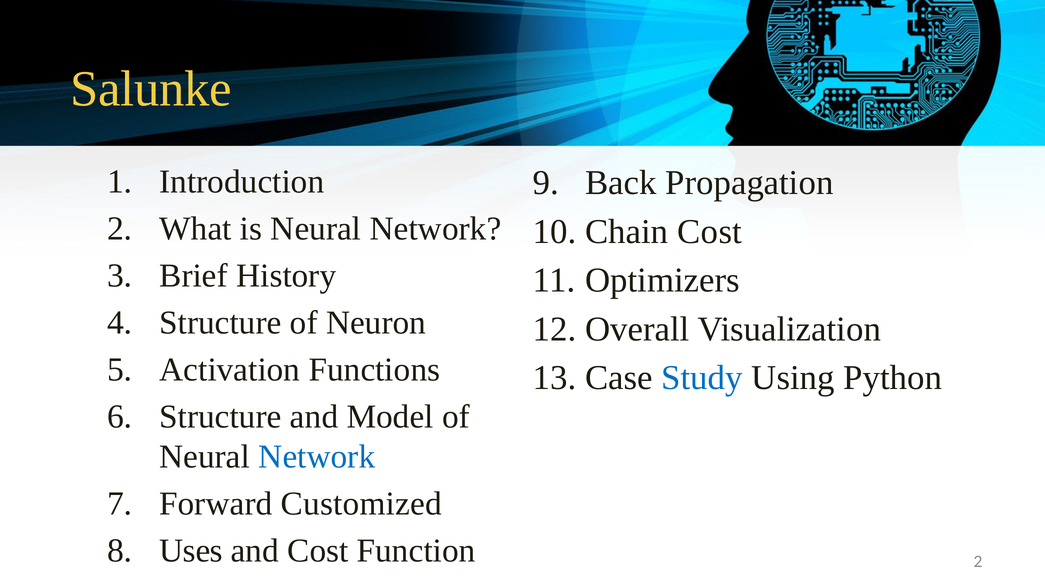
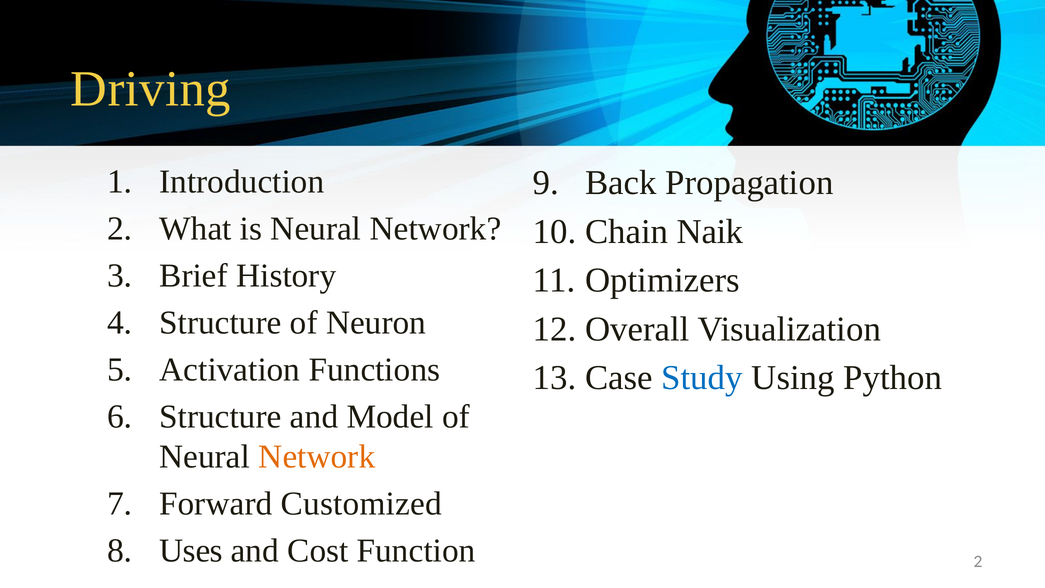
Salunke: Salunke -> Driving
Cost at (710, 232): Cost -> Naik
Network at (317, 457) colour: blue -> orange
